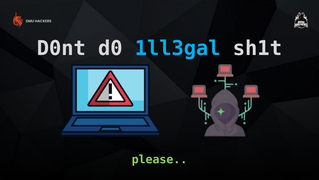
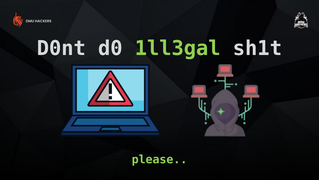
1ll3gal colour: light blue -> light green
